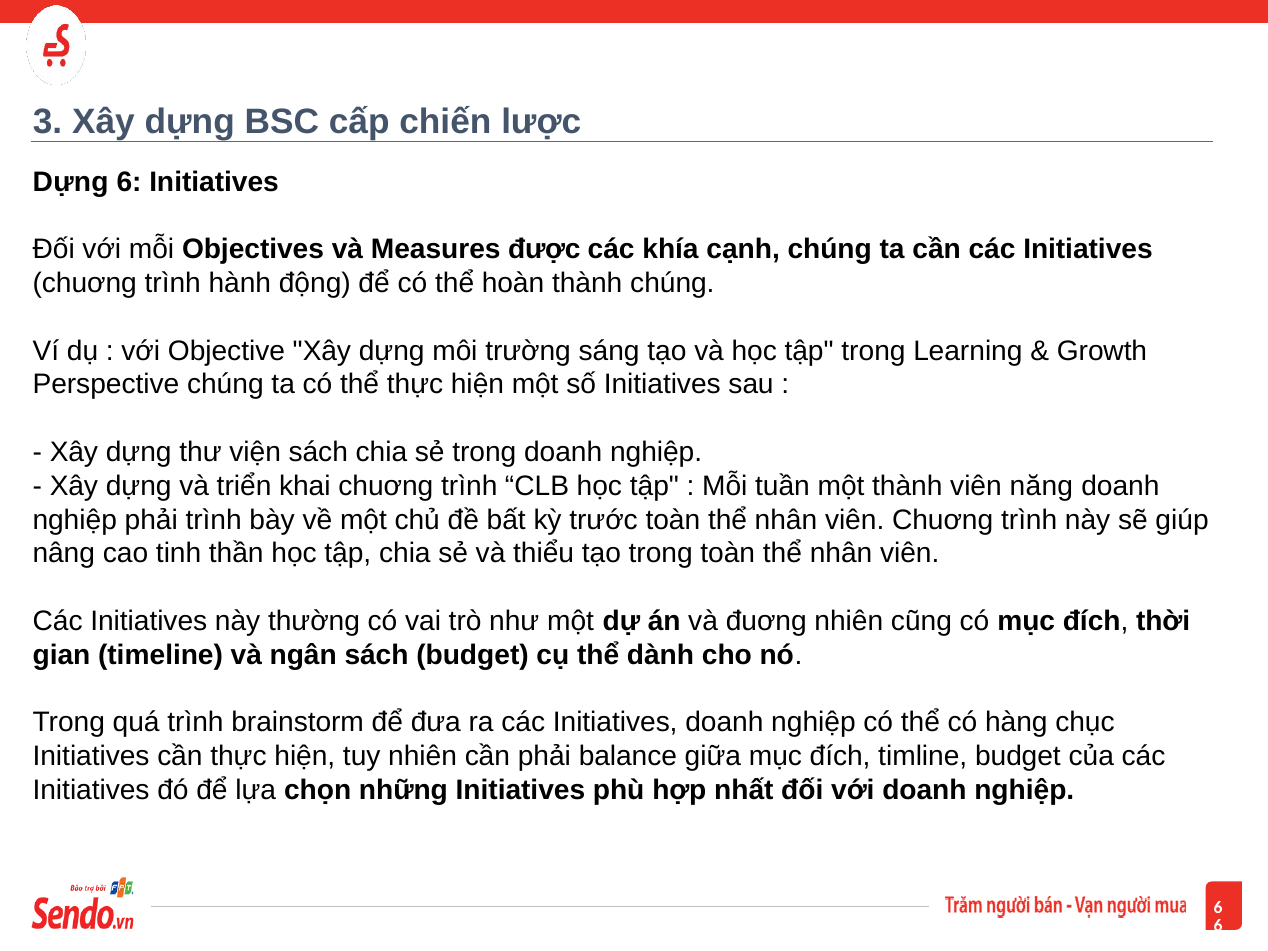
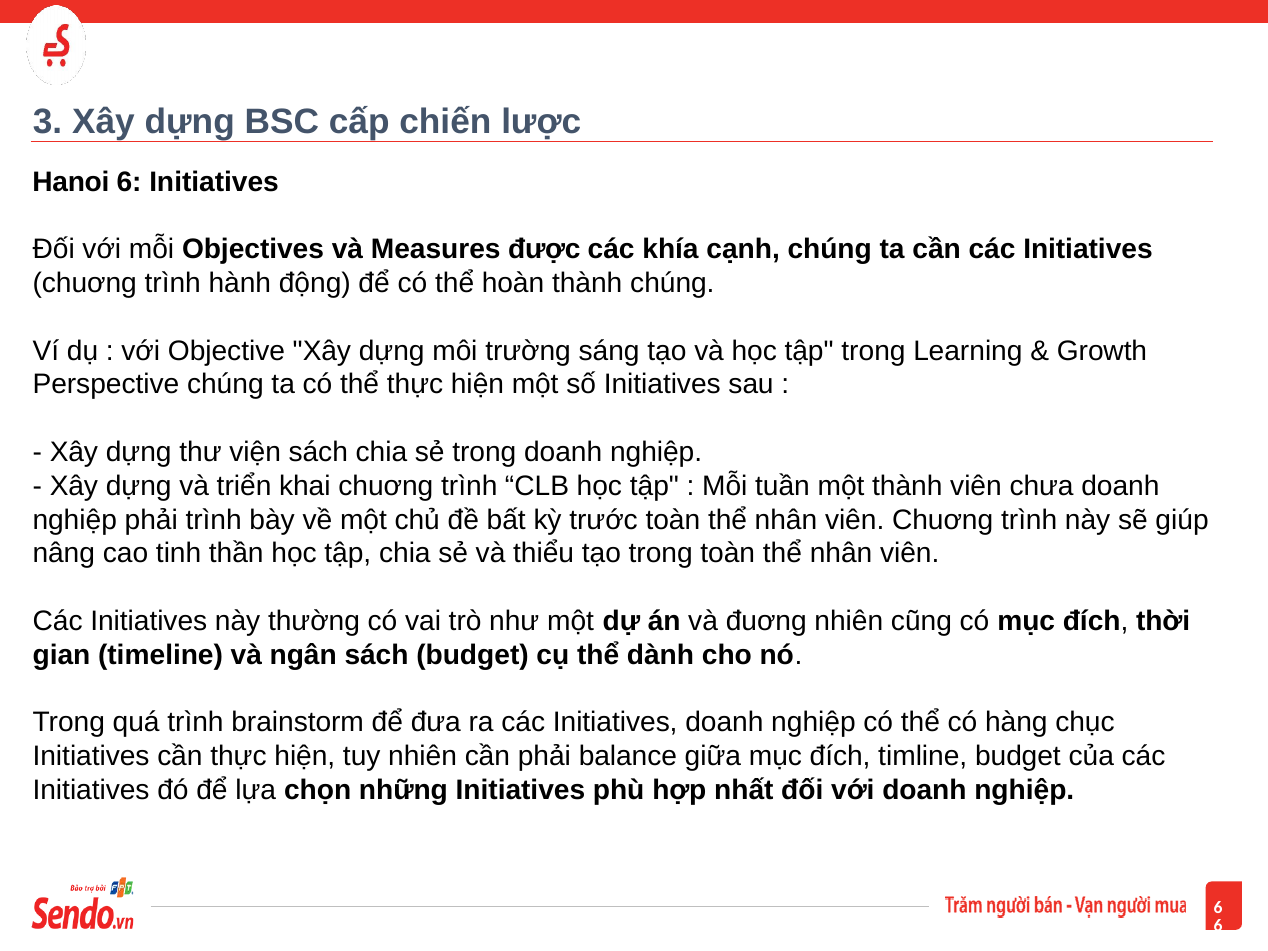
Dựng at (71, 182): Dựng -> Hanoi
năng: năng -> chưa
